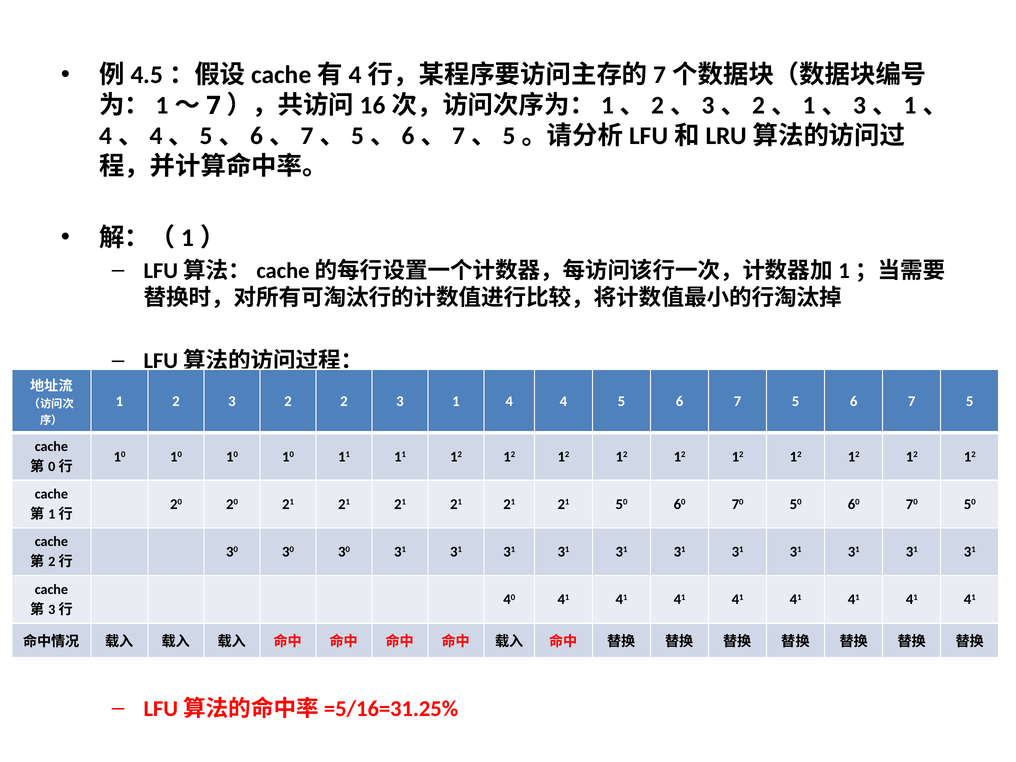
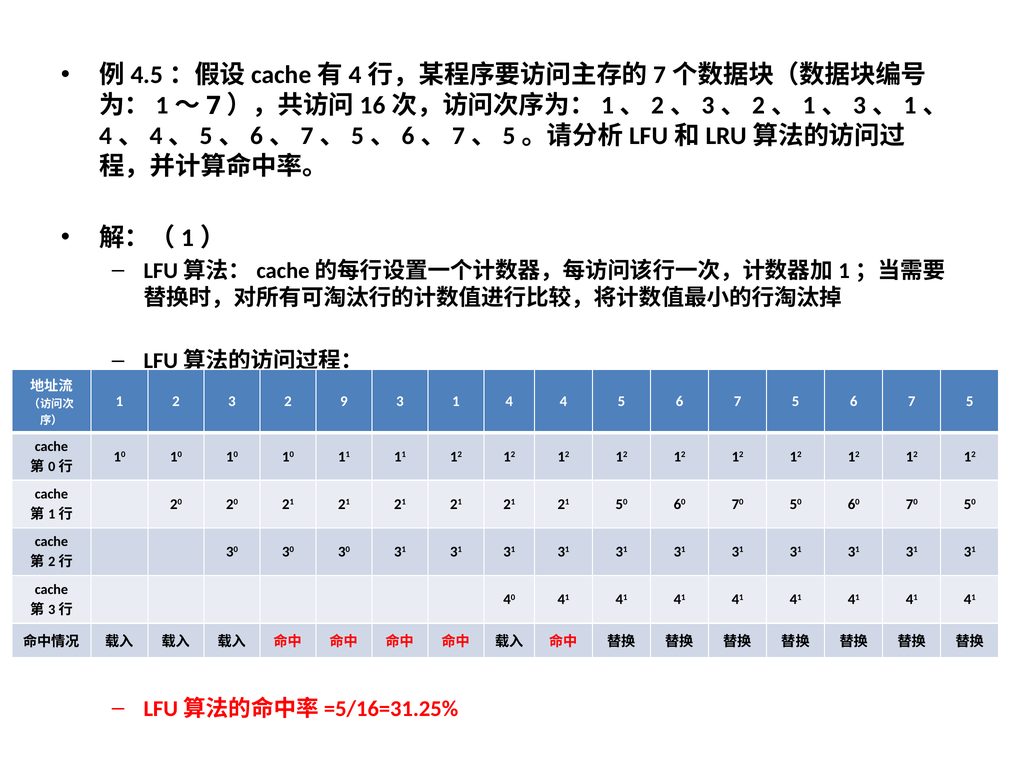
2 2: 2 -> 9
